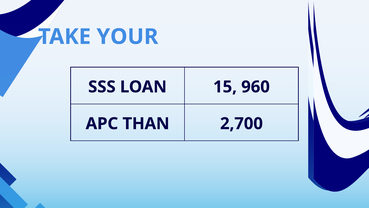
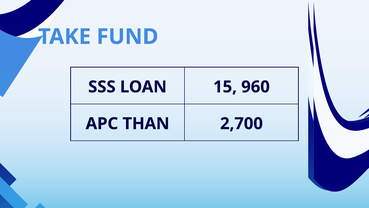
YOUR: YOUR -> FUND
